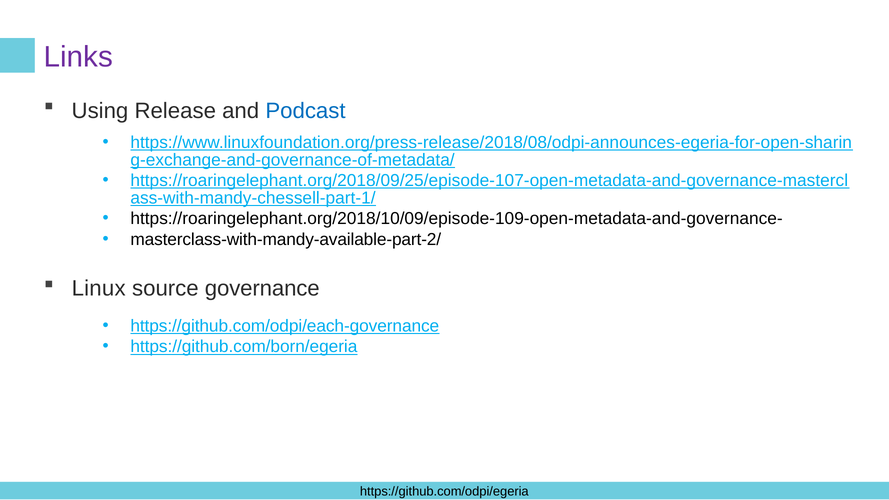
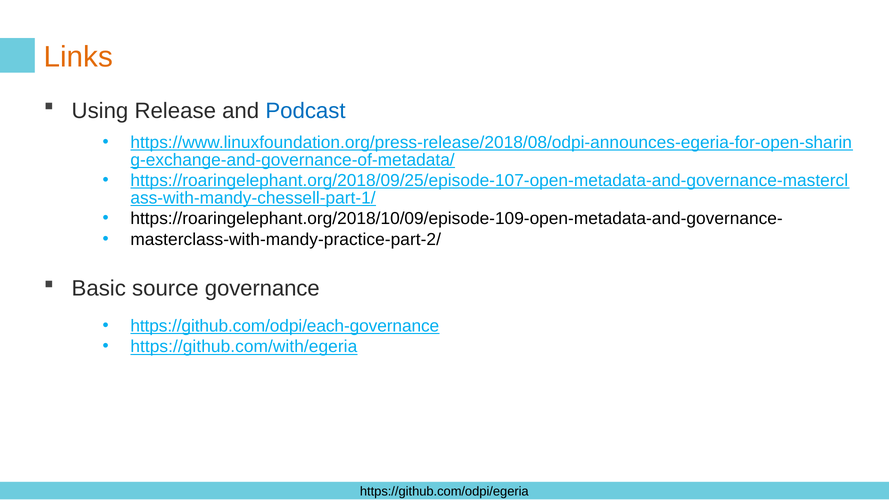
Links colour: purple -> orange
masterclass-with-mandy-available-part-2/: masterclass-with-mandy-available-part-2/ -> masterclass-with-mandy-practice-part-2/
Linux: Linux -> Basic
https://github.com/born/egeria: https://github.com/born/egeria -> https://github.com/with/egeria
